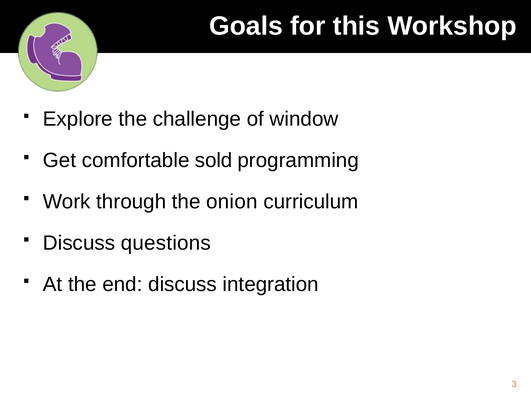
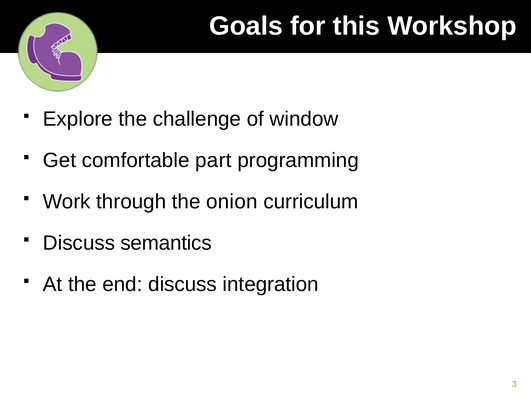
sold: sold -> part
questions: questions -> semantics
